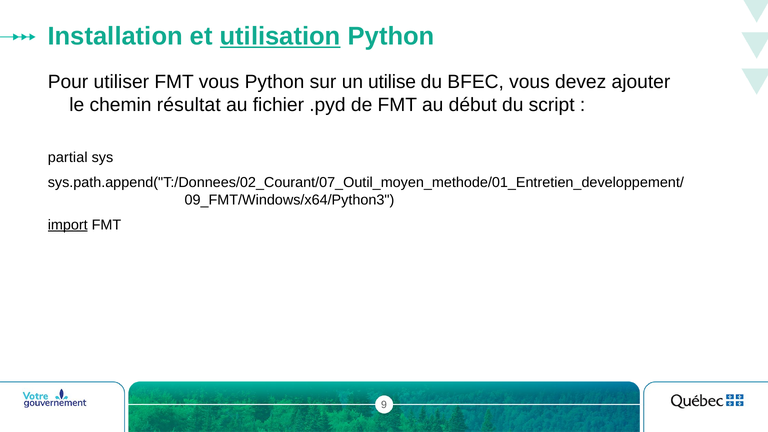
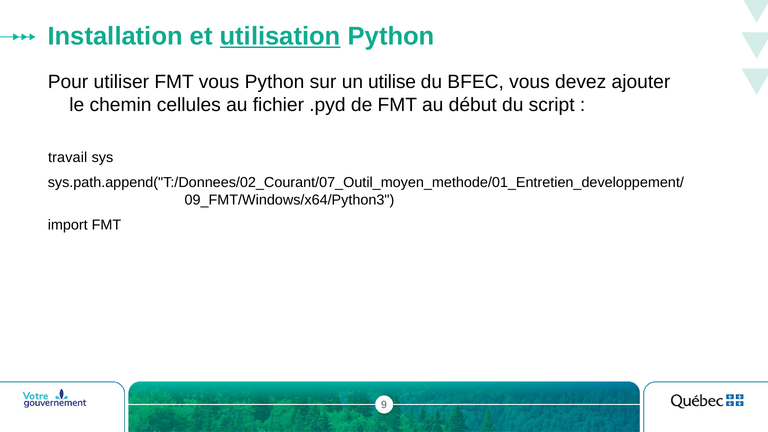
résultat: résultat -> cellules
partial: partial -> travail
import underline: present -> none
